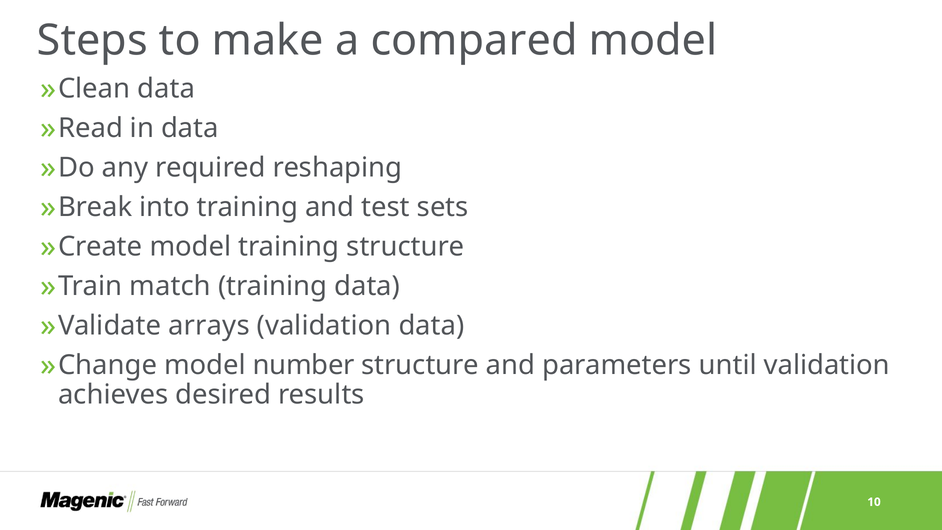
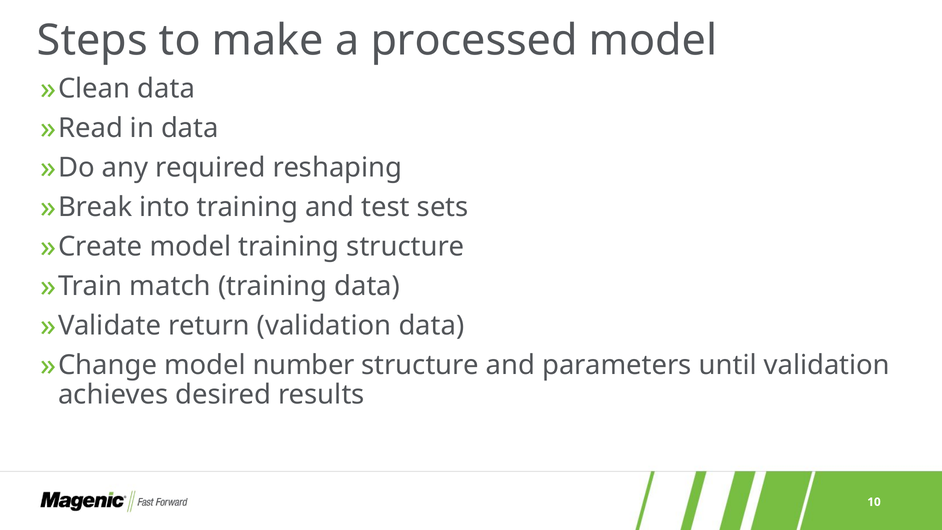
compared: compared -> processed
arrays: arrays -> return
